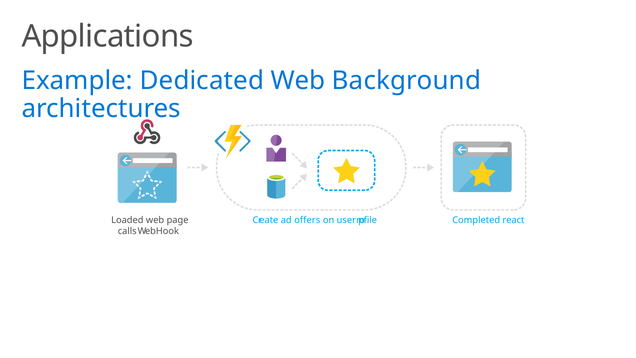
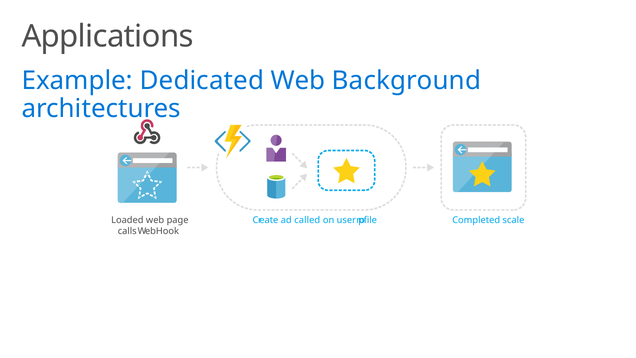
offers: offers -> called
react: react -> scale
